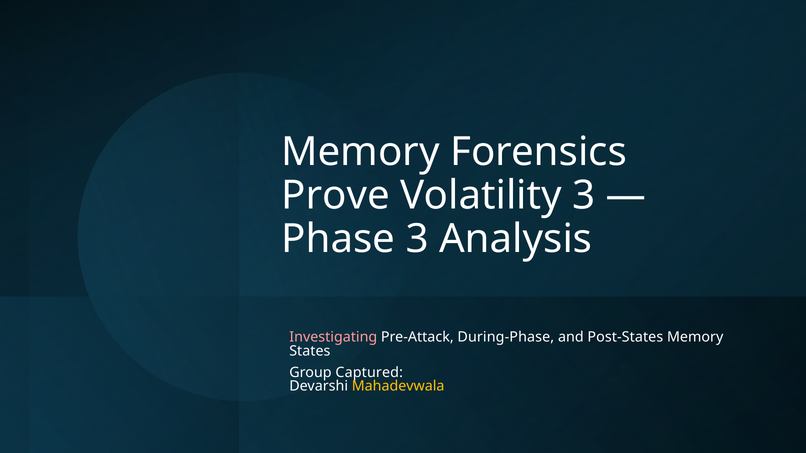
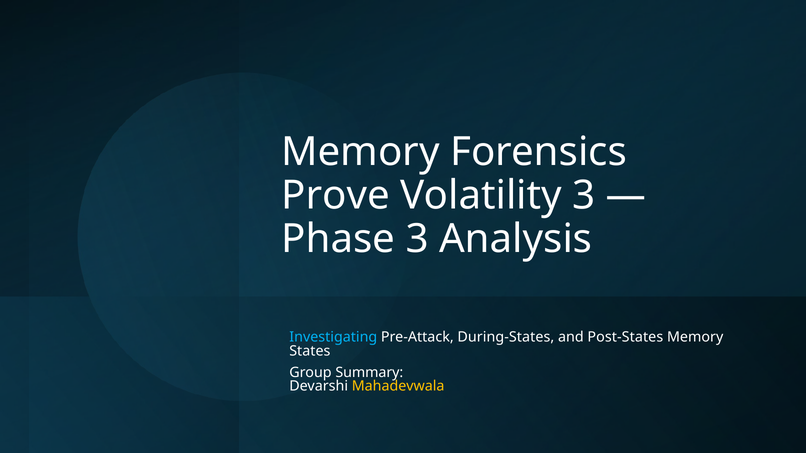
Investigating colour: pink -> light blue
During-Phase: During-Phase -> During-States
Captured: Captured -> Summary
